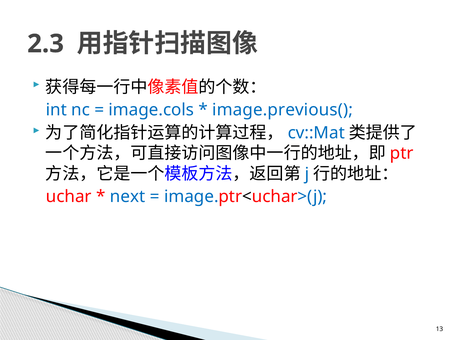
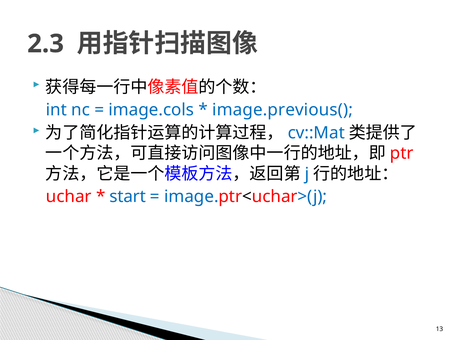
next: next -> start
